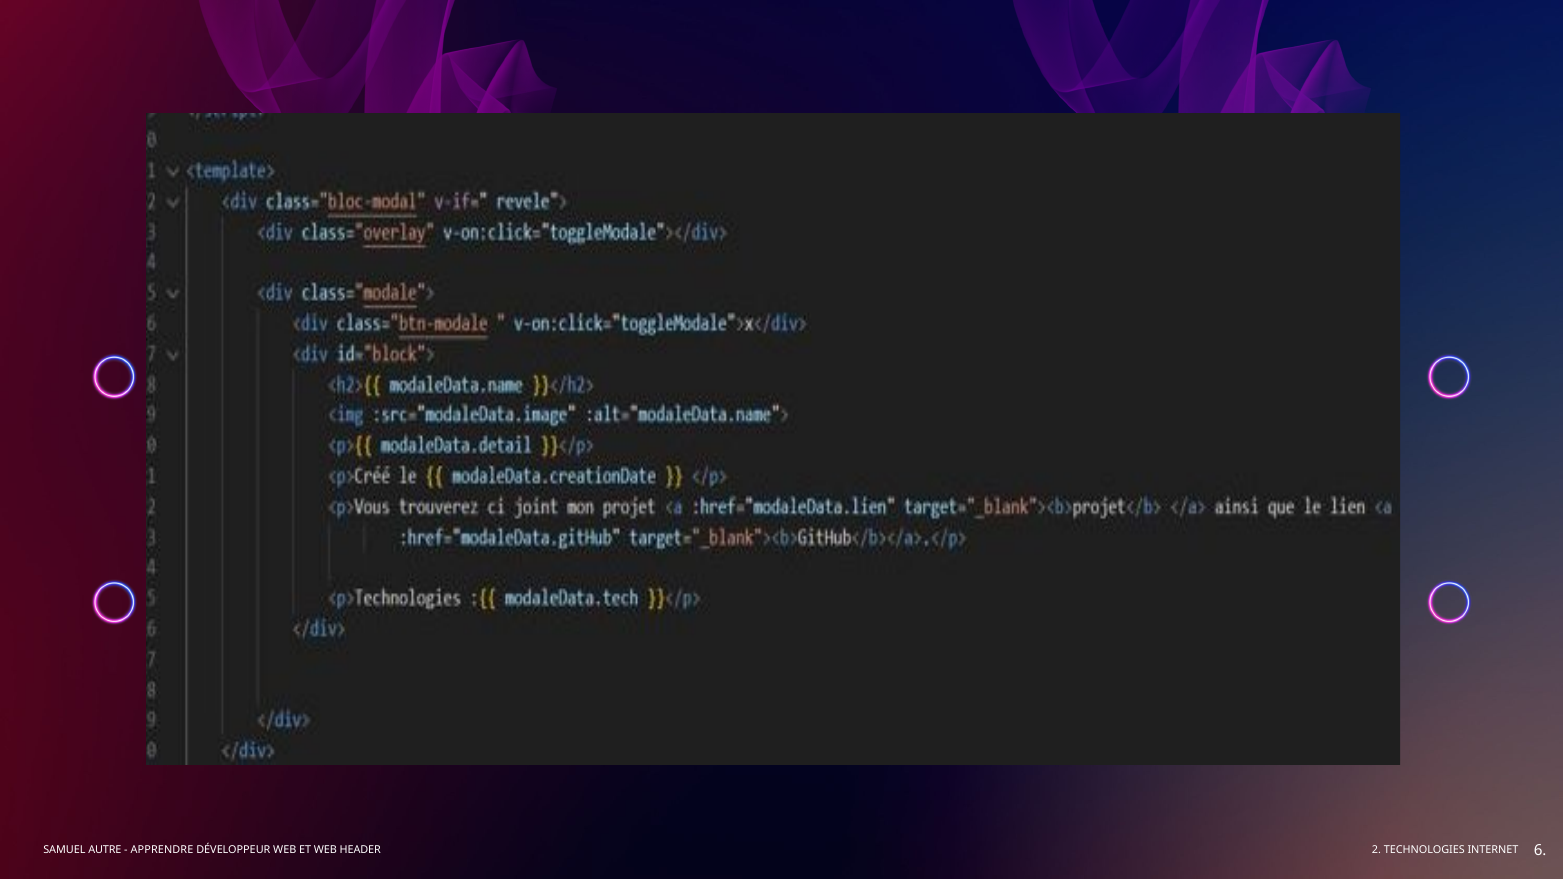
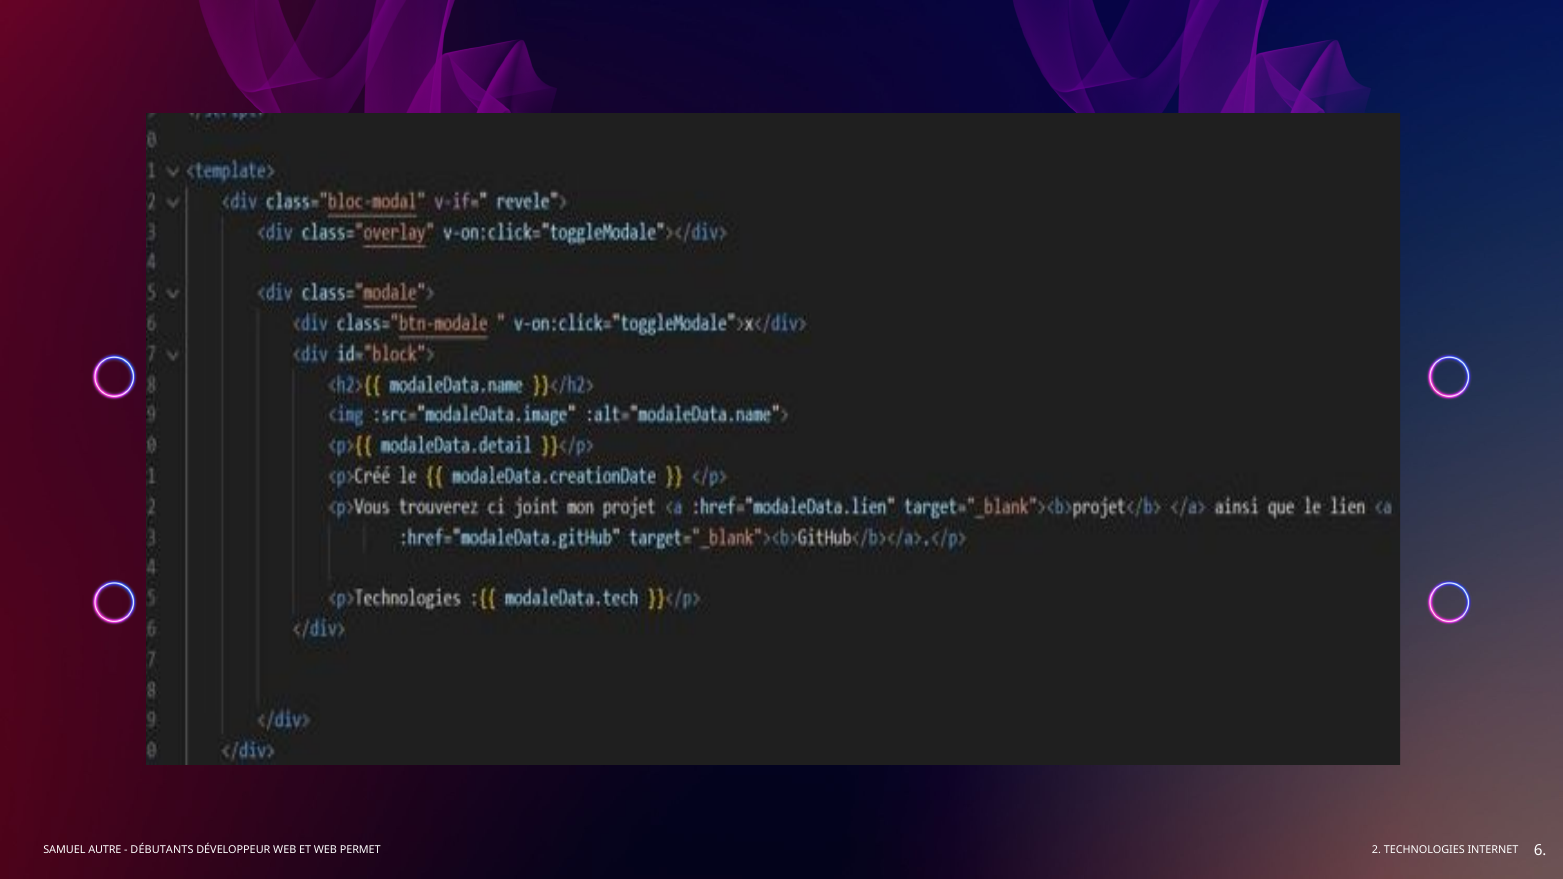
APPRENDRE: APPRENDRE -> DÉBUTANTS
HEADER: HEADER -> PERMET
